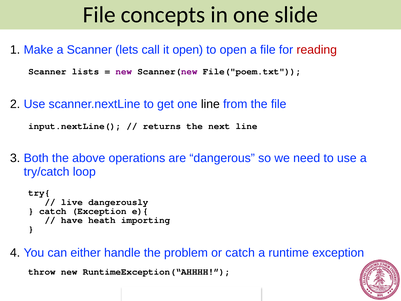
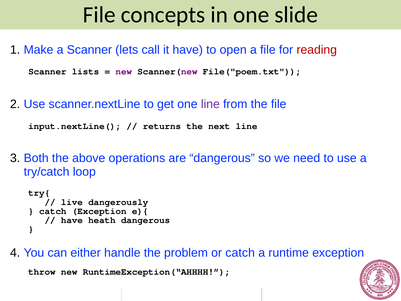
it open: open -> have
line at (210, 104) colour: black -> purple
heath importing: importing -> dangerous
